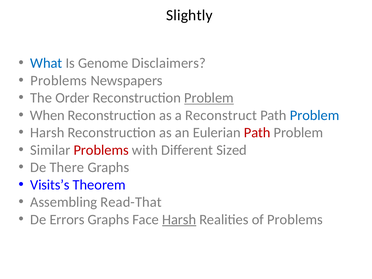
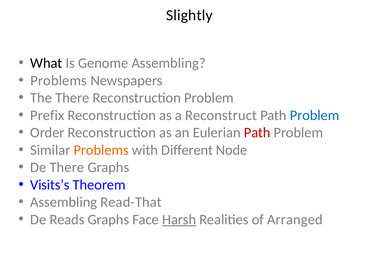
What colour: blue -> black
Genome Disclaimers: Disclaimers -> Assembling
The Order: Order -> There
Problem at (209, 98) underline: present -> none
When: When -> Prefix
Harsh at (47, 133): Harsh -> Order
Problems at (101, 150) colour: red -> orange
Sized: Sized -> Node
Errors: Errors -> Reads
of Problems: Problems -> Arranged
